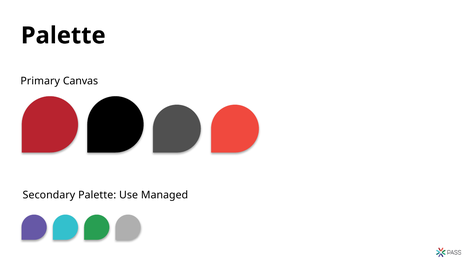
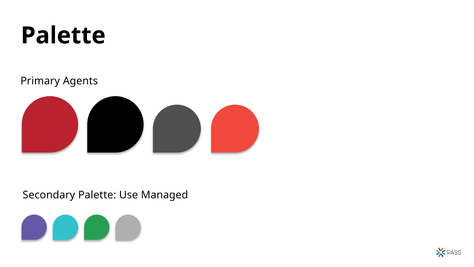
Canvas: Canvas -> Agents
